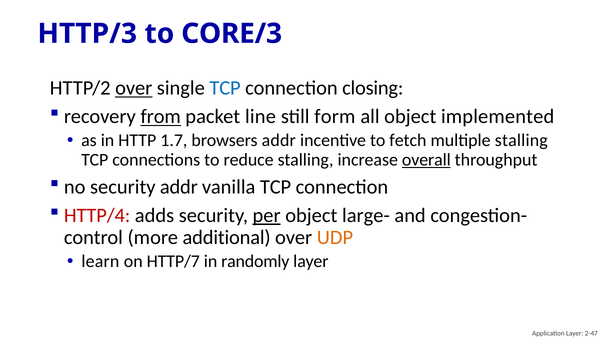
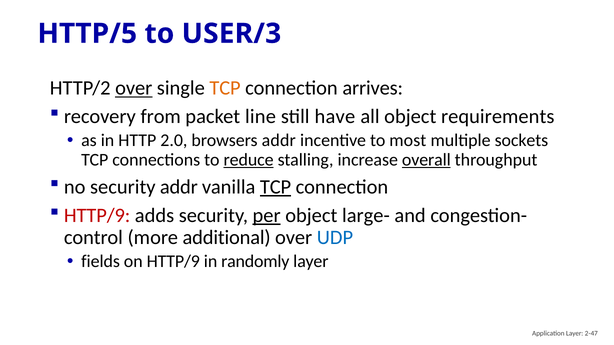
HTTP/3: HTTP/3 -> HTTP/5
CORE/3: CORE/3 -> USER/3
TCP at (225, 88) colour: blue -> orange
closing: closing -> arrives
from underline: present -> none
form: form -> have
implemented: implemented -> requirements
1.7: 1.7 -> 2.0
fetch: fetch -> most
multiple stalling: stalling -> sockets
reduce underline: none -> present
TCP at (276, 187) underline: none -> present
HTTP/4 at (97, 216): HTTP/4 -> HTTP/9
UDP colour: orange -> blue
learn: learn -> fields
on HTTP/7: HTTP/7 -> HTTP/9
